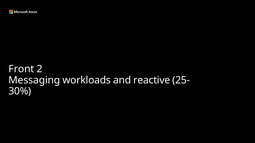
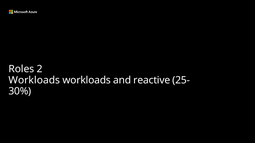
Front: Front -> Roles
Messaging at (34, 80): Messaging -> Workloads
